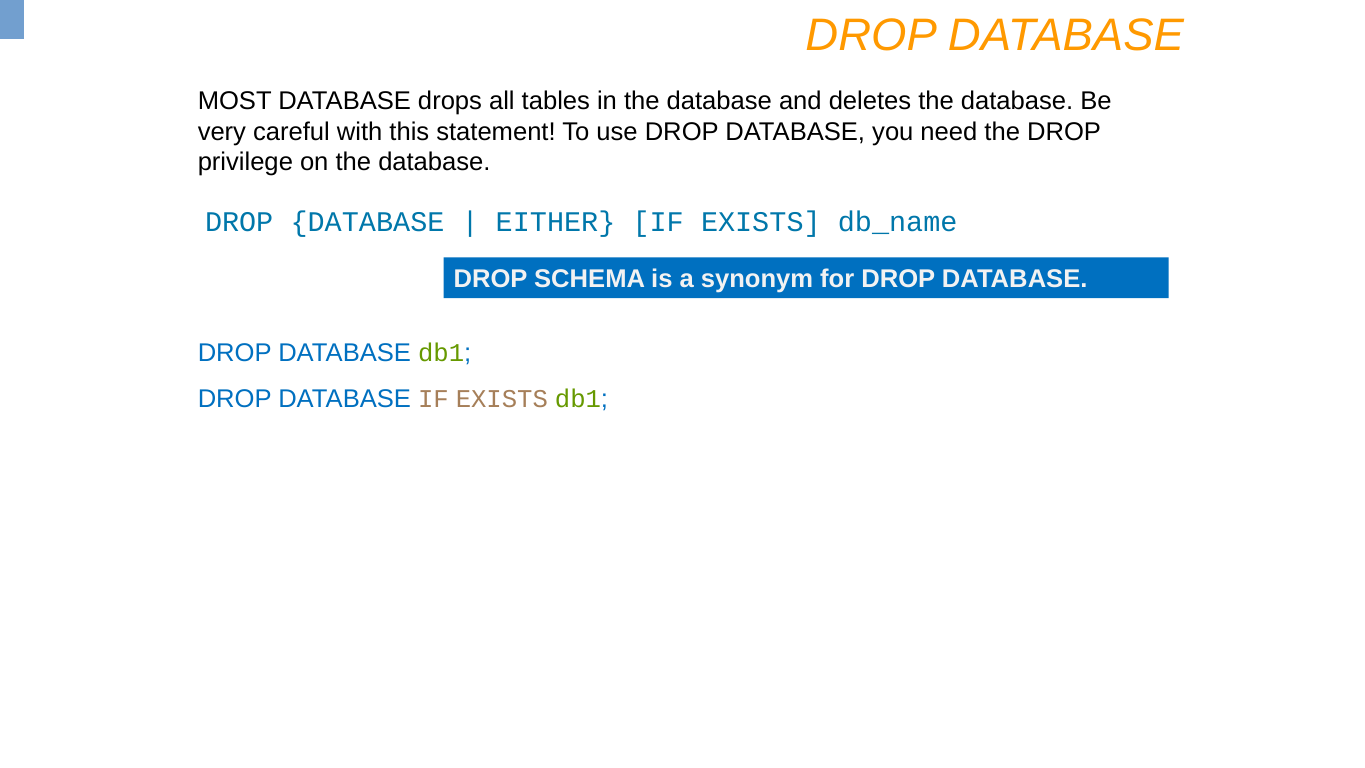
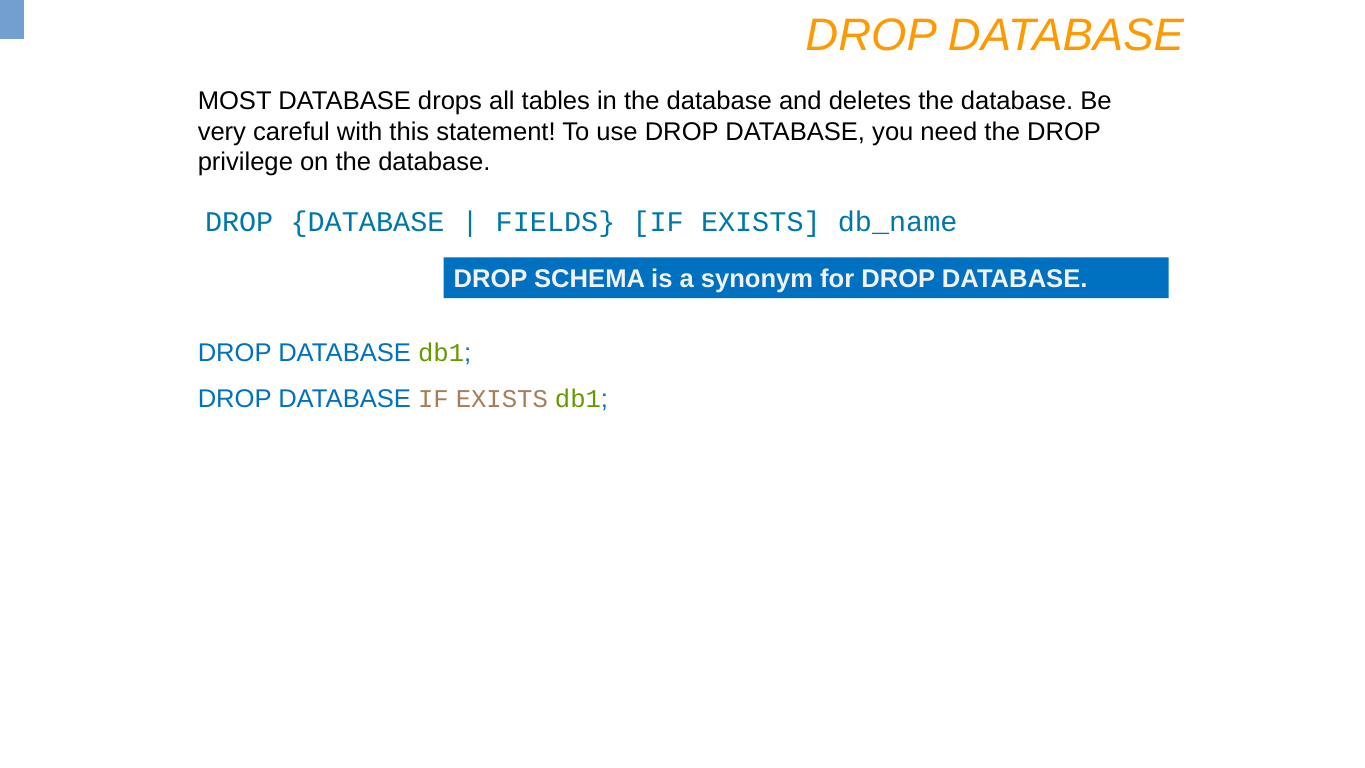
EITHER: EITHER -> FIELDS
